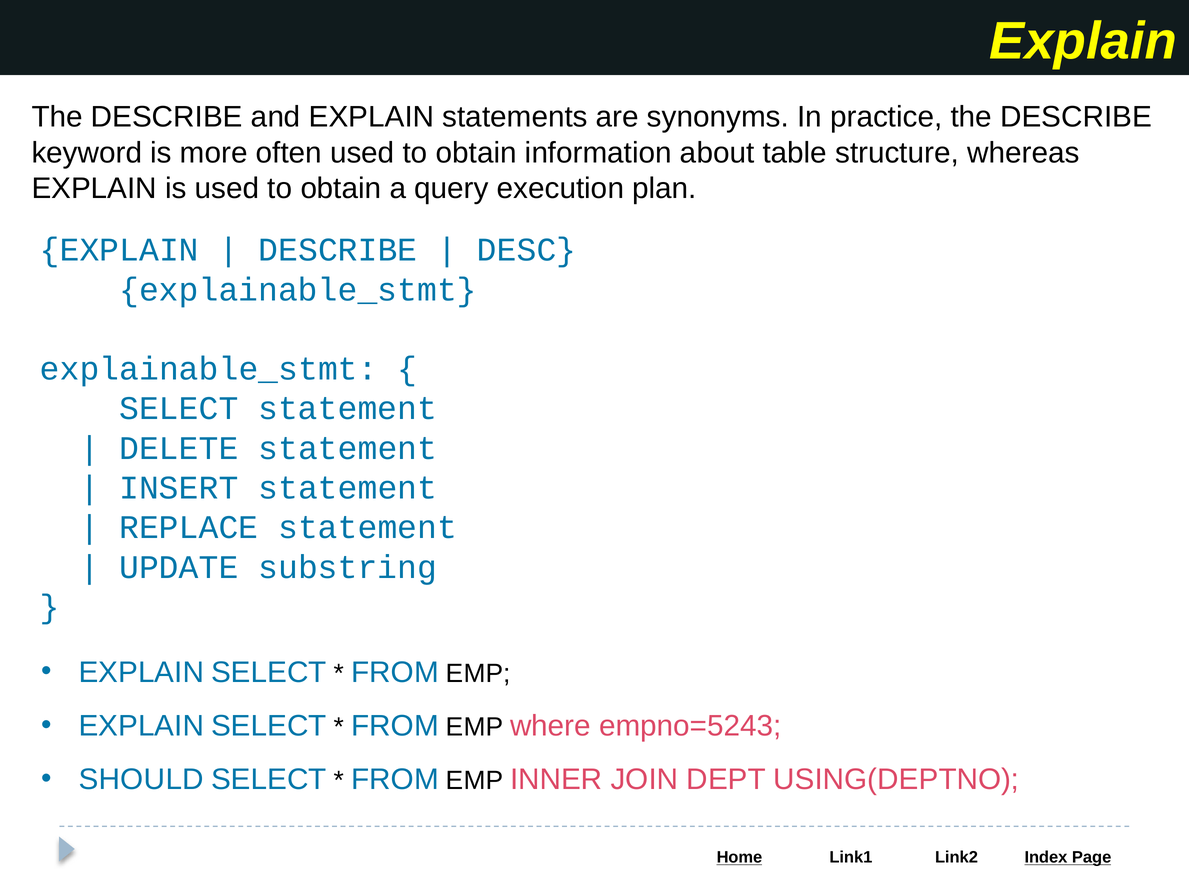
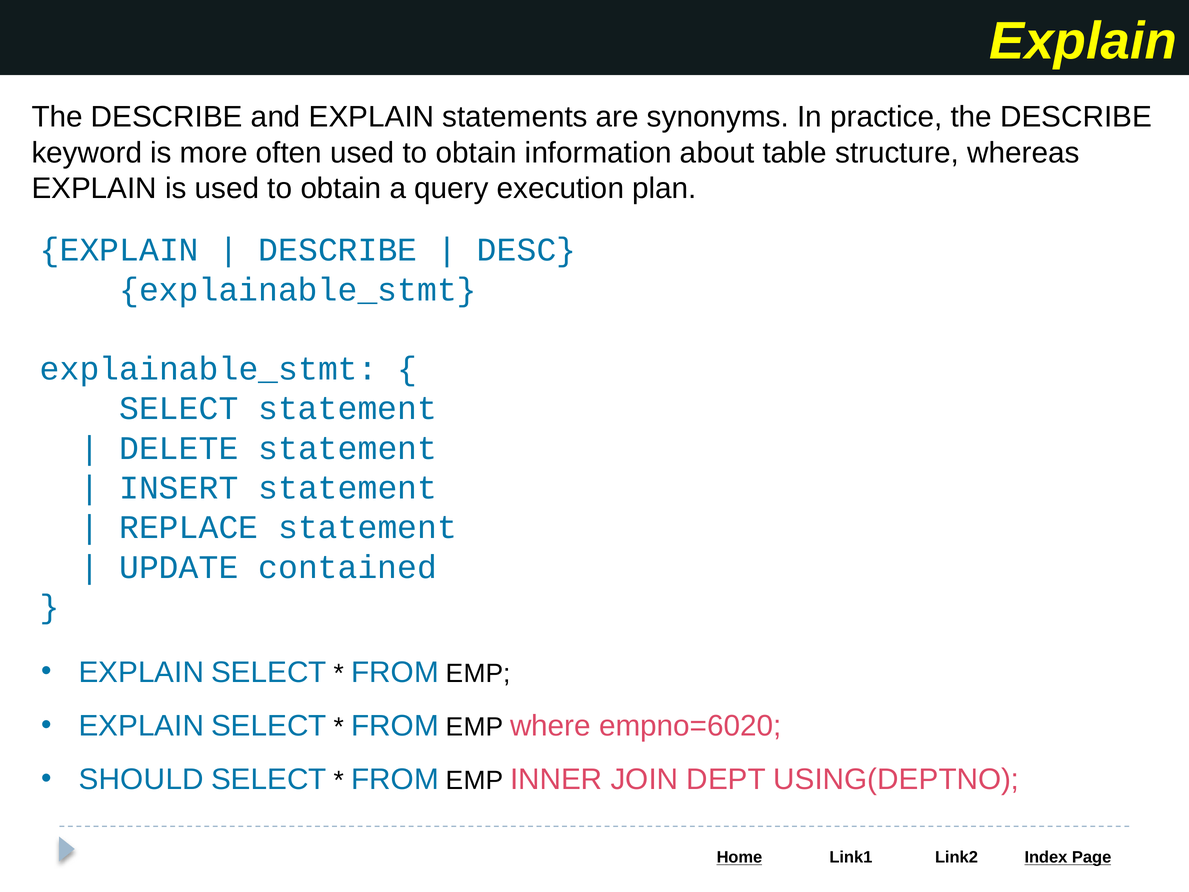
substring: substring -> contained
empno=5243: empno=5243 -> empno=6020
